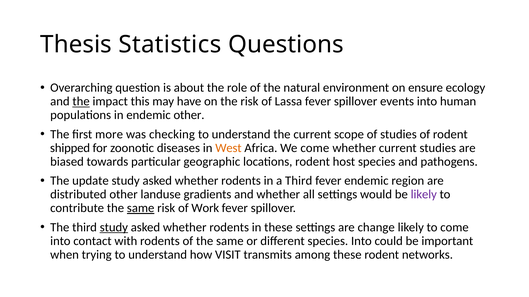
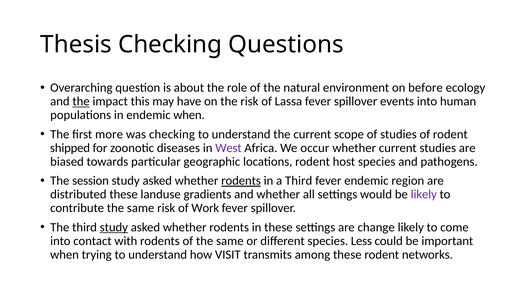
Thesis Statistics: Statistics -> Checking
ensure: ensure -> before
endemic other: other -> when
West colour: orange -> purple
We come: come -> occur
update: update -> session
rodents at (241, 181) underline: none -> present
distributed other: other -> these
same at (141, 208) underline: present -> none
species Into: Into -> Less
